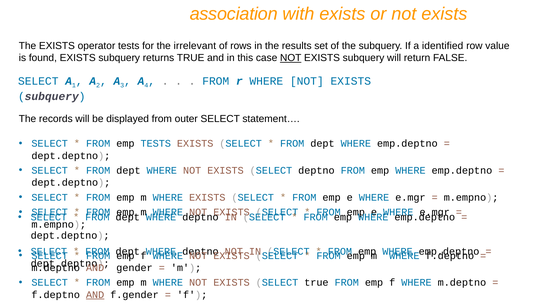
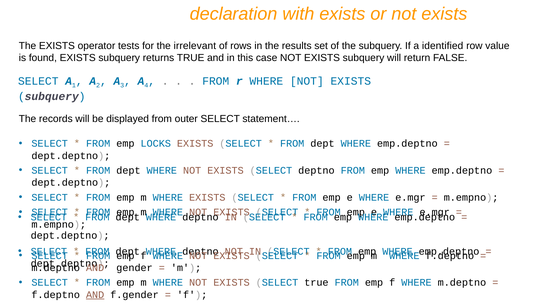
association: association -> declaration
NOT at (291, 58) underline: present -> none
emp TESTS: TESTS -> LOCKS
